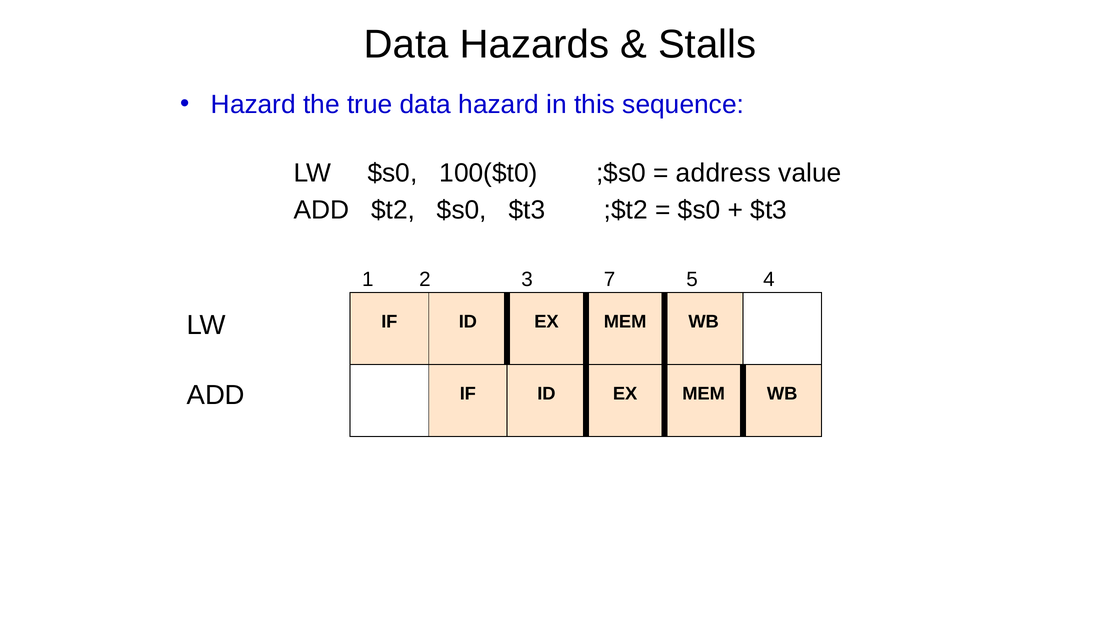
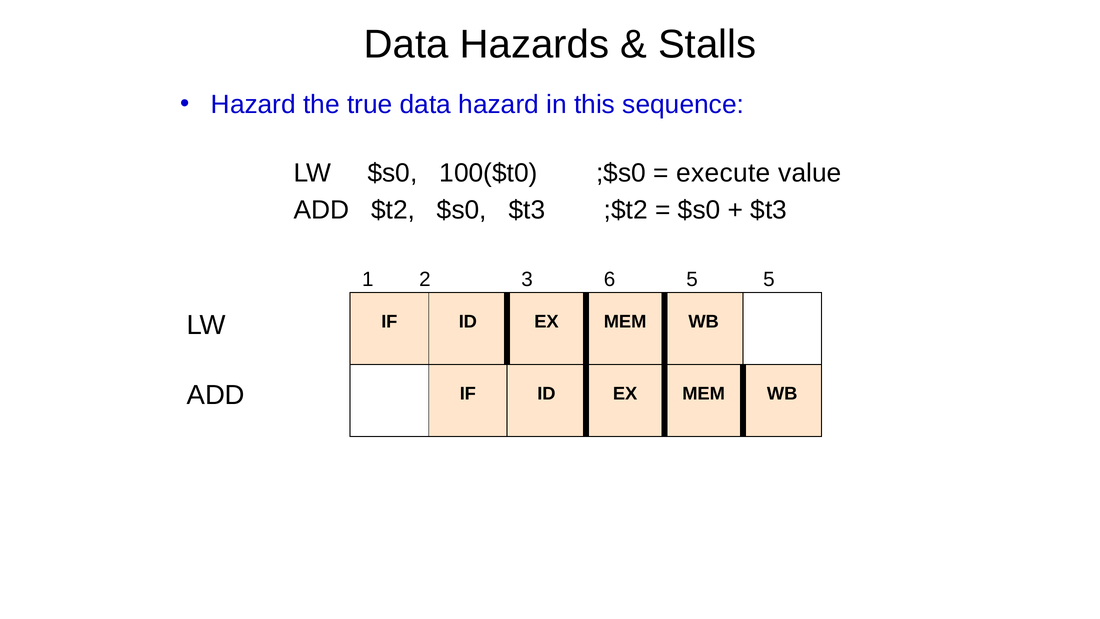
address: address -> execute
7: 7 -> 6
5 4: 4 -> 5
